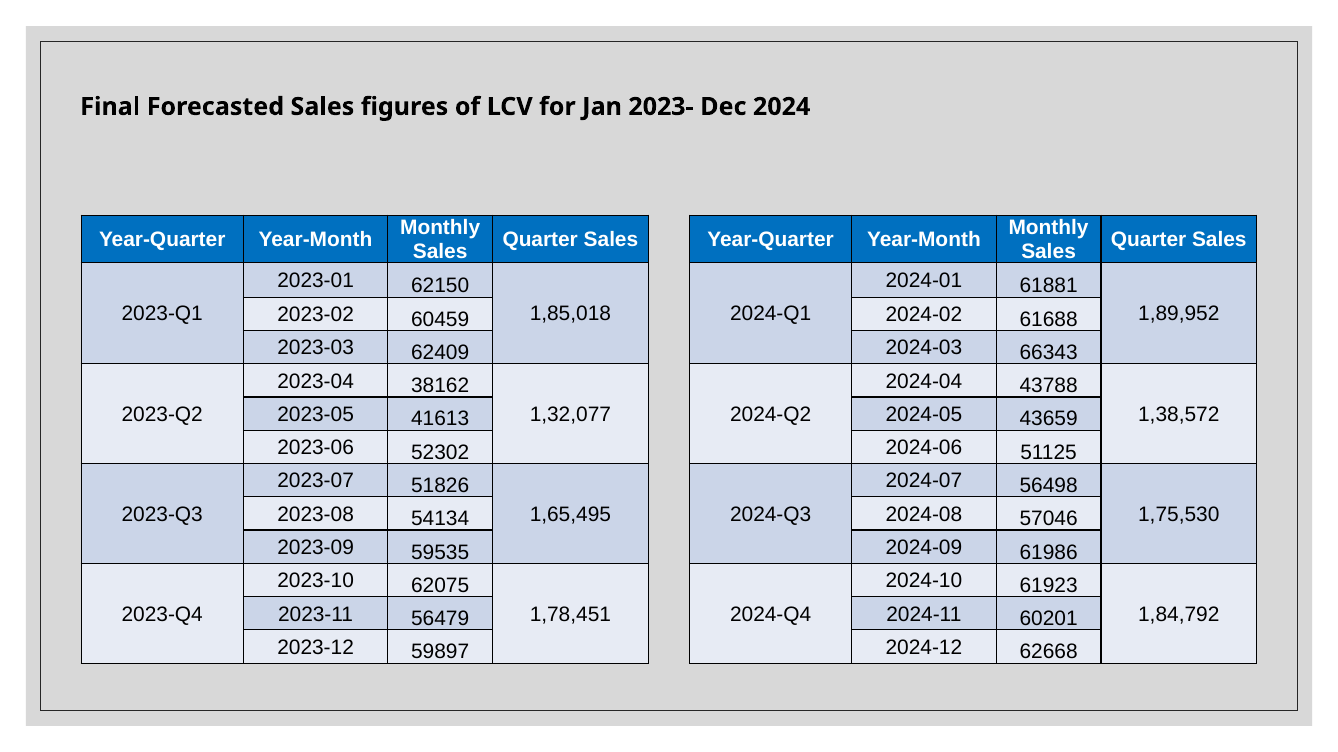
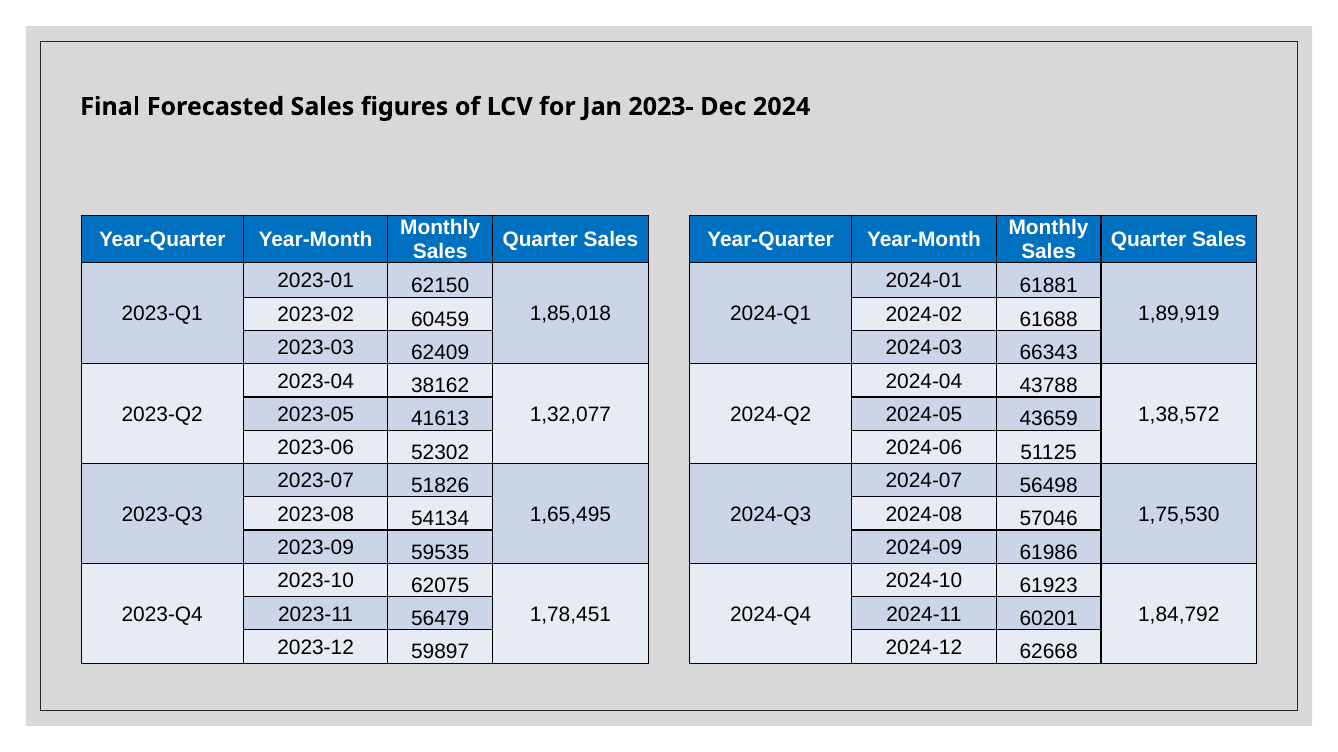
1,89,952: 1,89,952 -> 1,89,919
